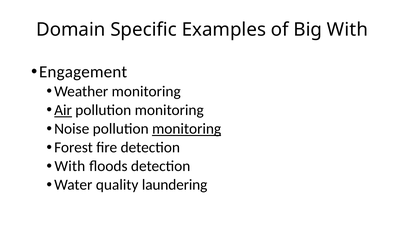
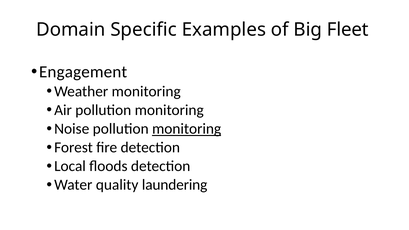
Big With: With -> Fleet
Air underline: present -> none
With at (70, 166): With -> Local
